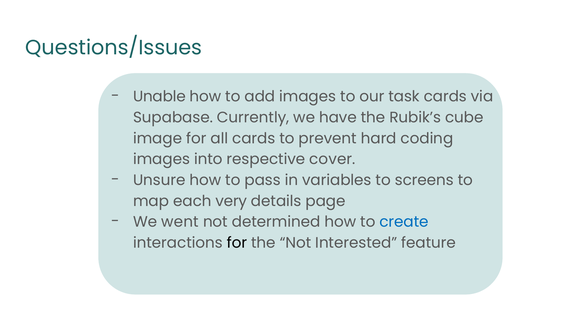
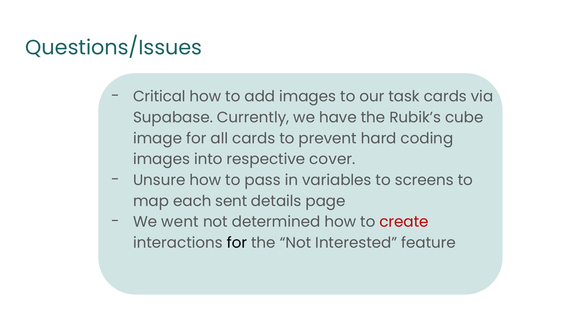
Unable: Unable -> Critical
very: very -> sent
create colour: blue -> red
